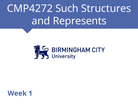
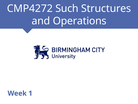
Represents: Represents -> Operations
